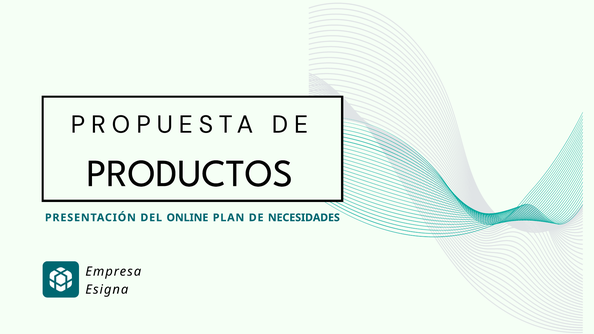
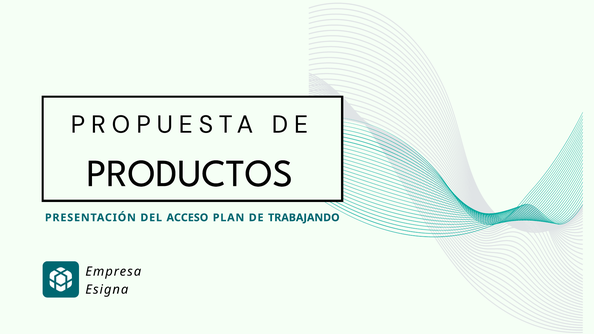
ONLINE: ONLINE -> ACCESO
NECESIDADES: NECESIDADES -> TRABAJANDO
